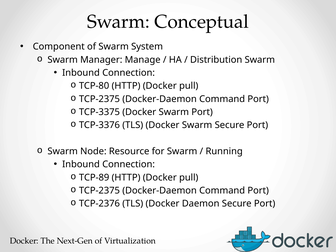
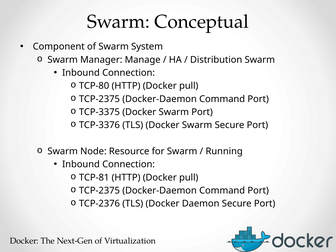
TCP-89: TCP-89 -> TCP-81
